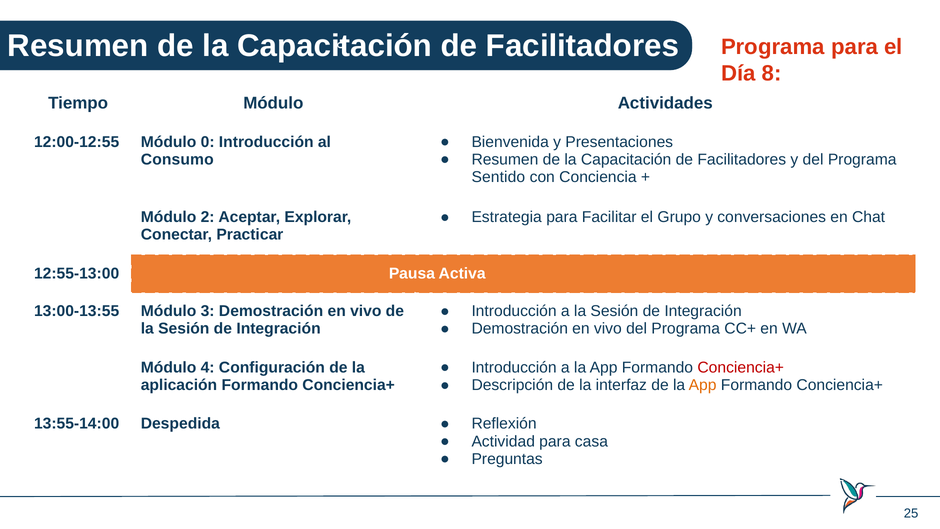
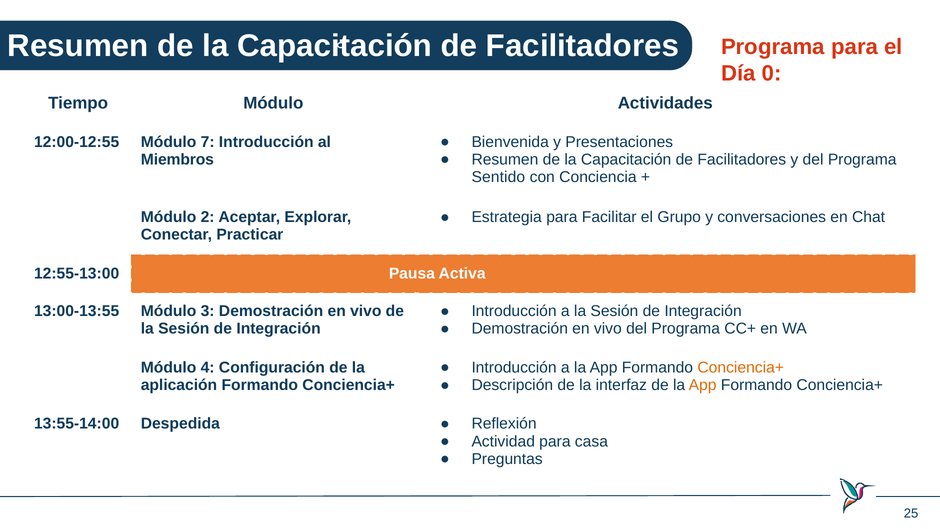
8: 8 -> 0
0: 0 -> 7
Consumo: Consumo -> Miembros
Conciencia+ at (741, 367) colour: red -> orange
